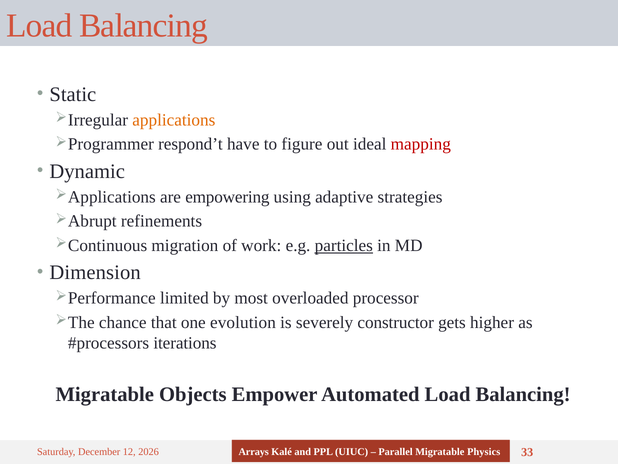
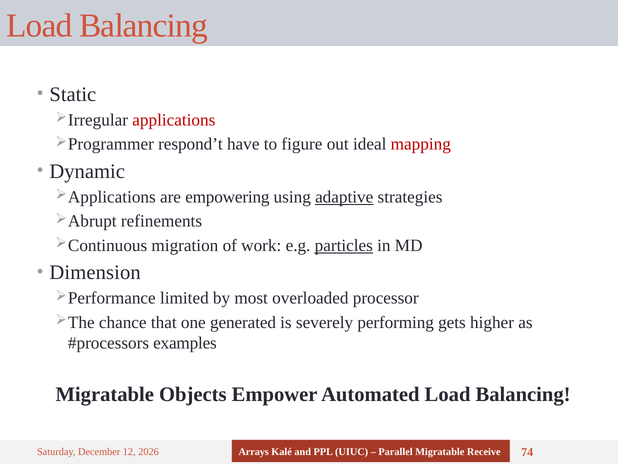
applications colour: orange -> red
adaptive underline: none -> present
evolution: evolution -> generated
constructor: constructor -> performing
iterations: iterations -> examples
Physics: Physics -> Receive
33: 33 -> 74
